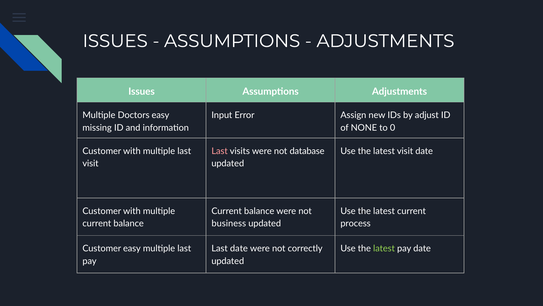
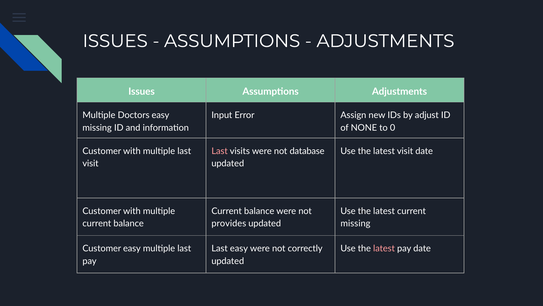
business: business -> provides
process at (356, 223): process -> missing
Last date: date -> easy
latest at (384, 248) colour: light green -> pink
